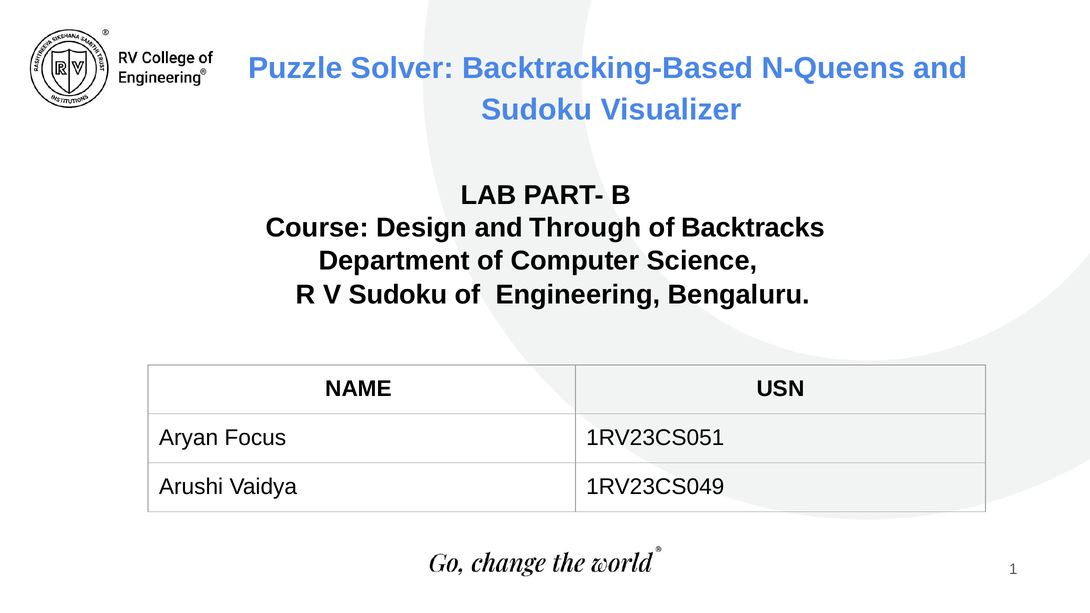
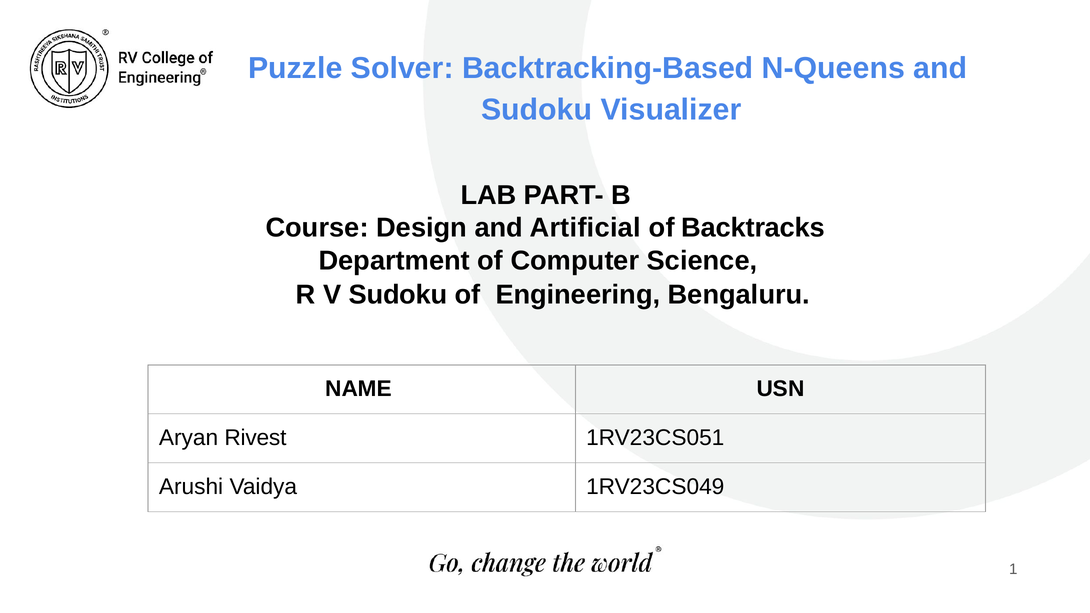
Through: Through -> Artificial
Focus: Focus -> Rivest
